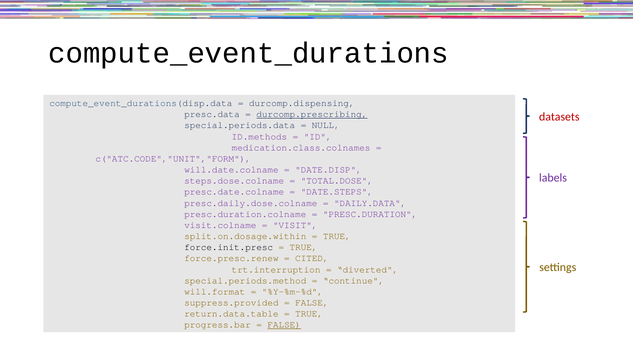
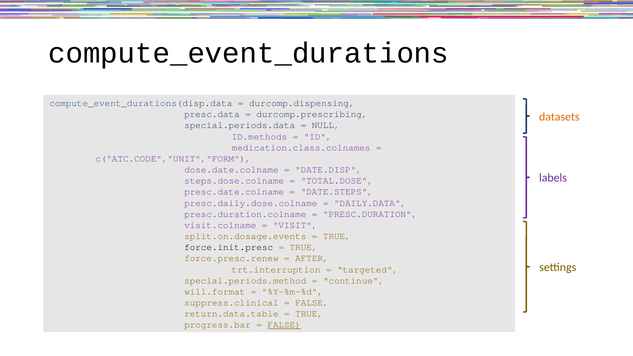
durcomp.prescribing underline: present -> none
datasets colour: red -> orange
will.date.colname: will.date.colname -> dose.date.colname
split.on.dosage.within: split.on.dosage.within -> split.on.dosage.events
CITED: CITED -> AFTER
diverted: diverted -> targeted
suppress.provided: suppress.provided -> suppress.clinical
